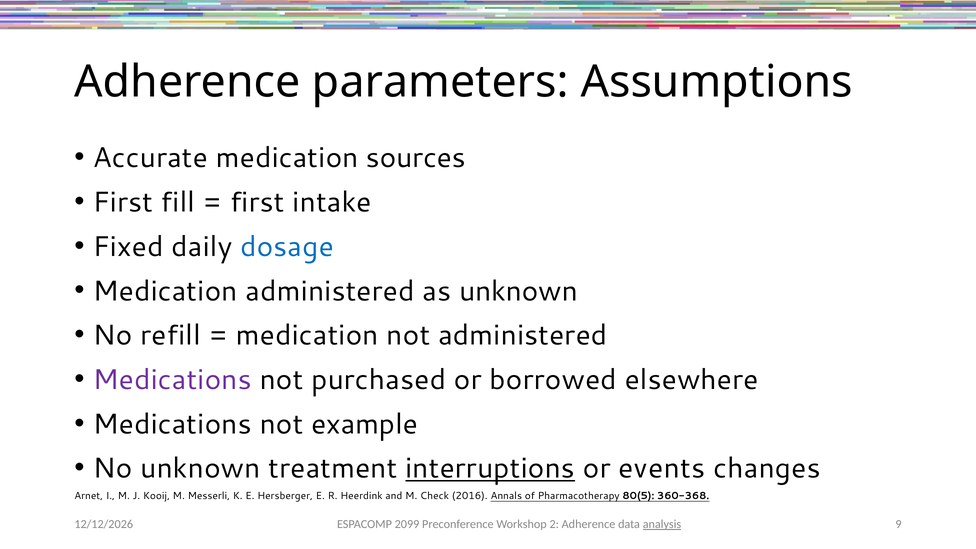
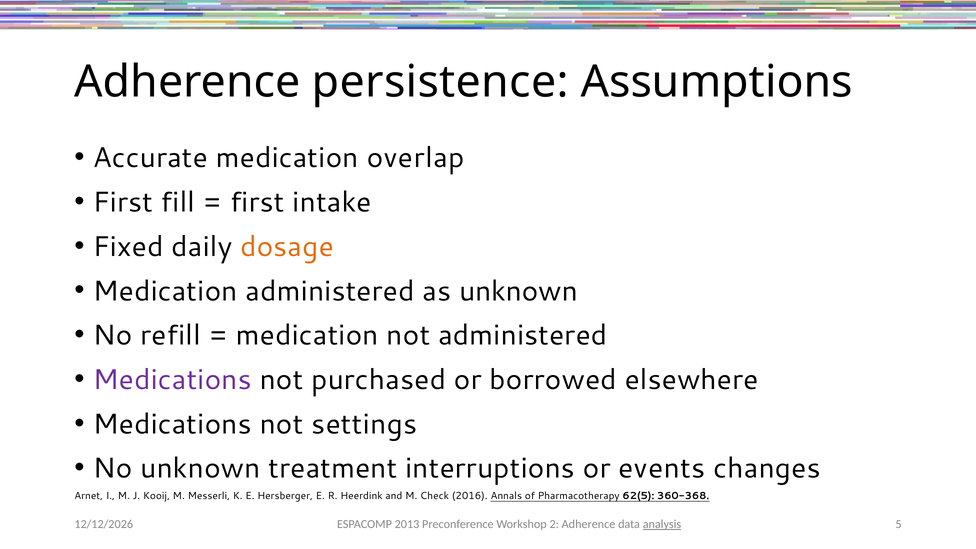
parameters: parameters -> persistence
sources: sources -> overlap
dosage colour: blue -> orange
example: example -> settings
interruptions underline: present -> none
80(5: 80(5 -> 62(5
9: 9 -> 5
2099: 2099 -> 2013
